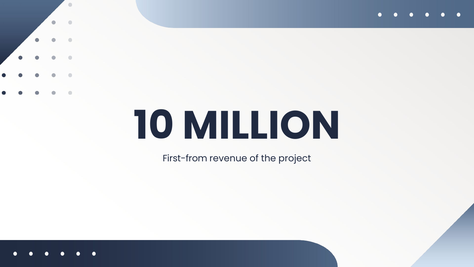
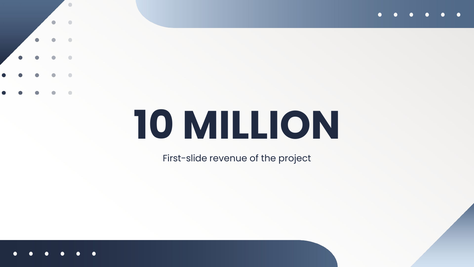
First-from: First-from -> First-slide
